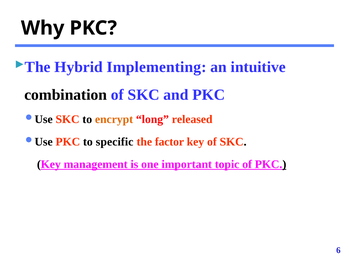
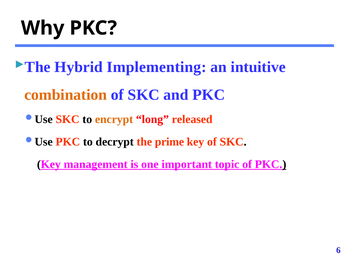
combination colour: black -> orange
specific: specific -> decrypt
factor: factor -> prime
